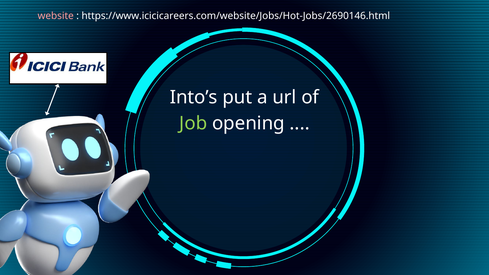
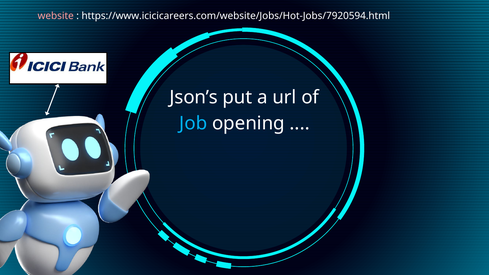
https://www.icicicareers.com/website/Jobs/Hot-Jobs/2690146.html: https://www.icicicareers.com/website/Jobs/Hot-Jobs/2690146.html -> https://www.icicicareers.com/website/Jobs/Hot-Jobs/7920594.html
Into’s: Into’s -> Json’s
Job colour: light green -> light blue
